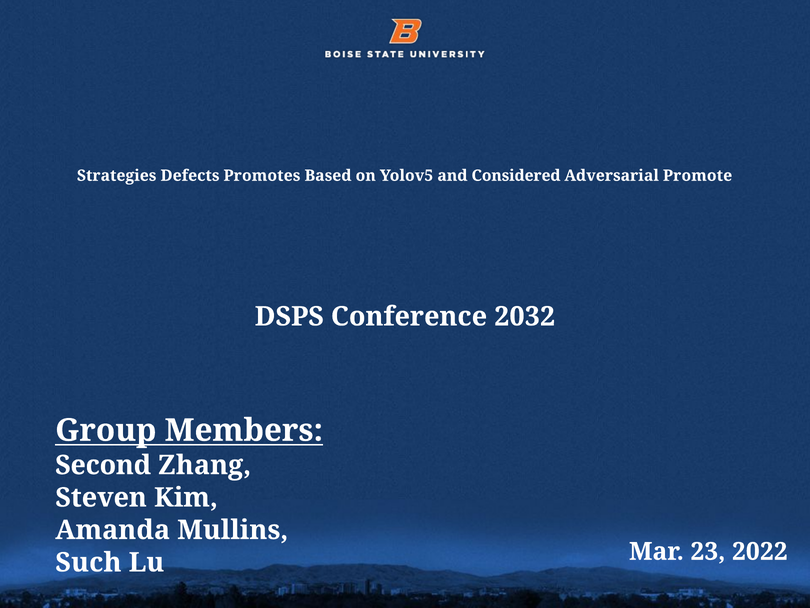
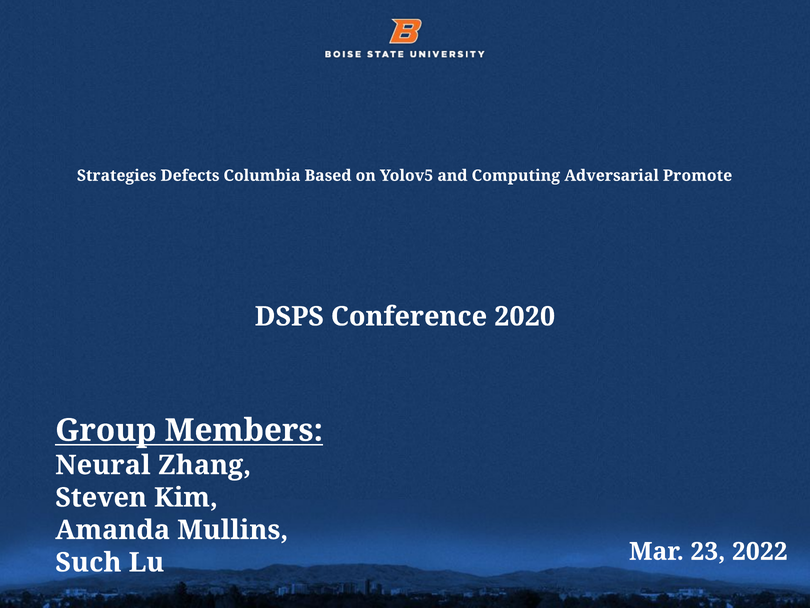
Promotes: Promotes -> Columbia
Considered: Considered -> Computing
2032: 2032 -> 2020
Second: Second -> Neural
